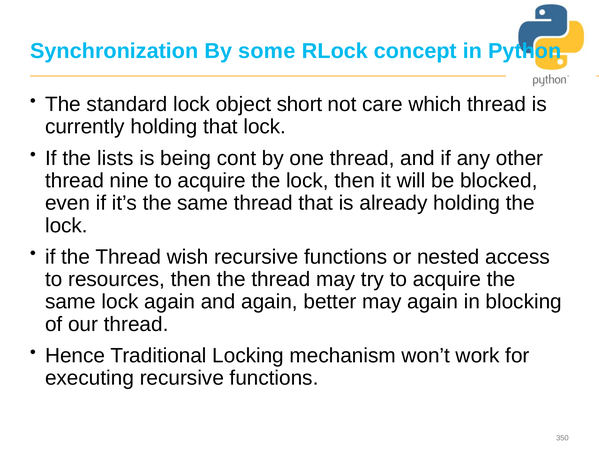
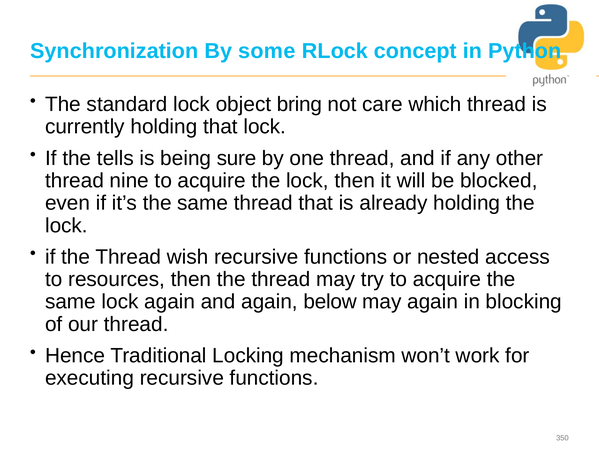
short: short -> bring
lists: lists -> tells
cont: cont -> sure
better: better -> below
